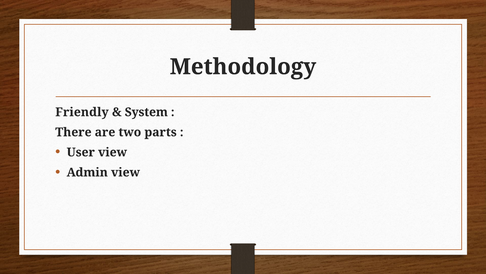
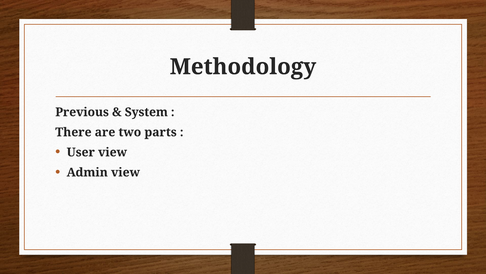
Friendly: Friendly -> Previous
